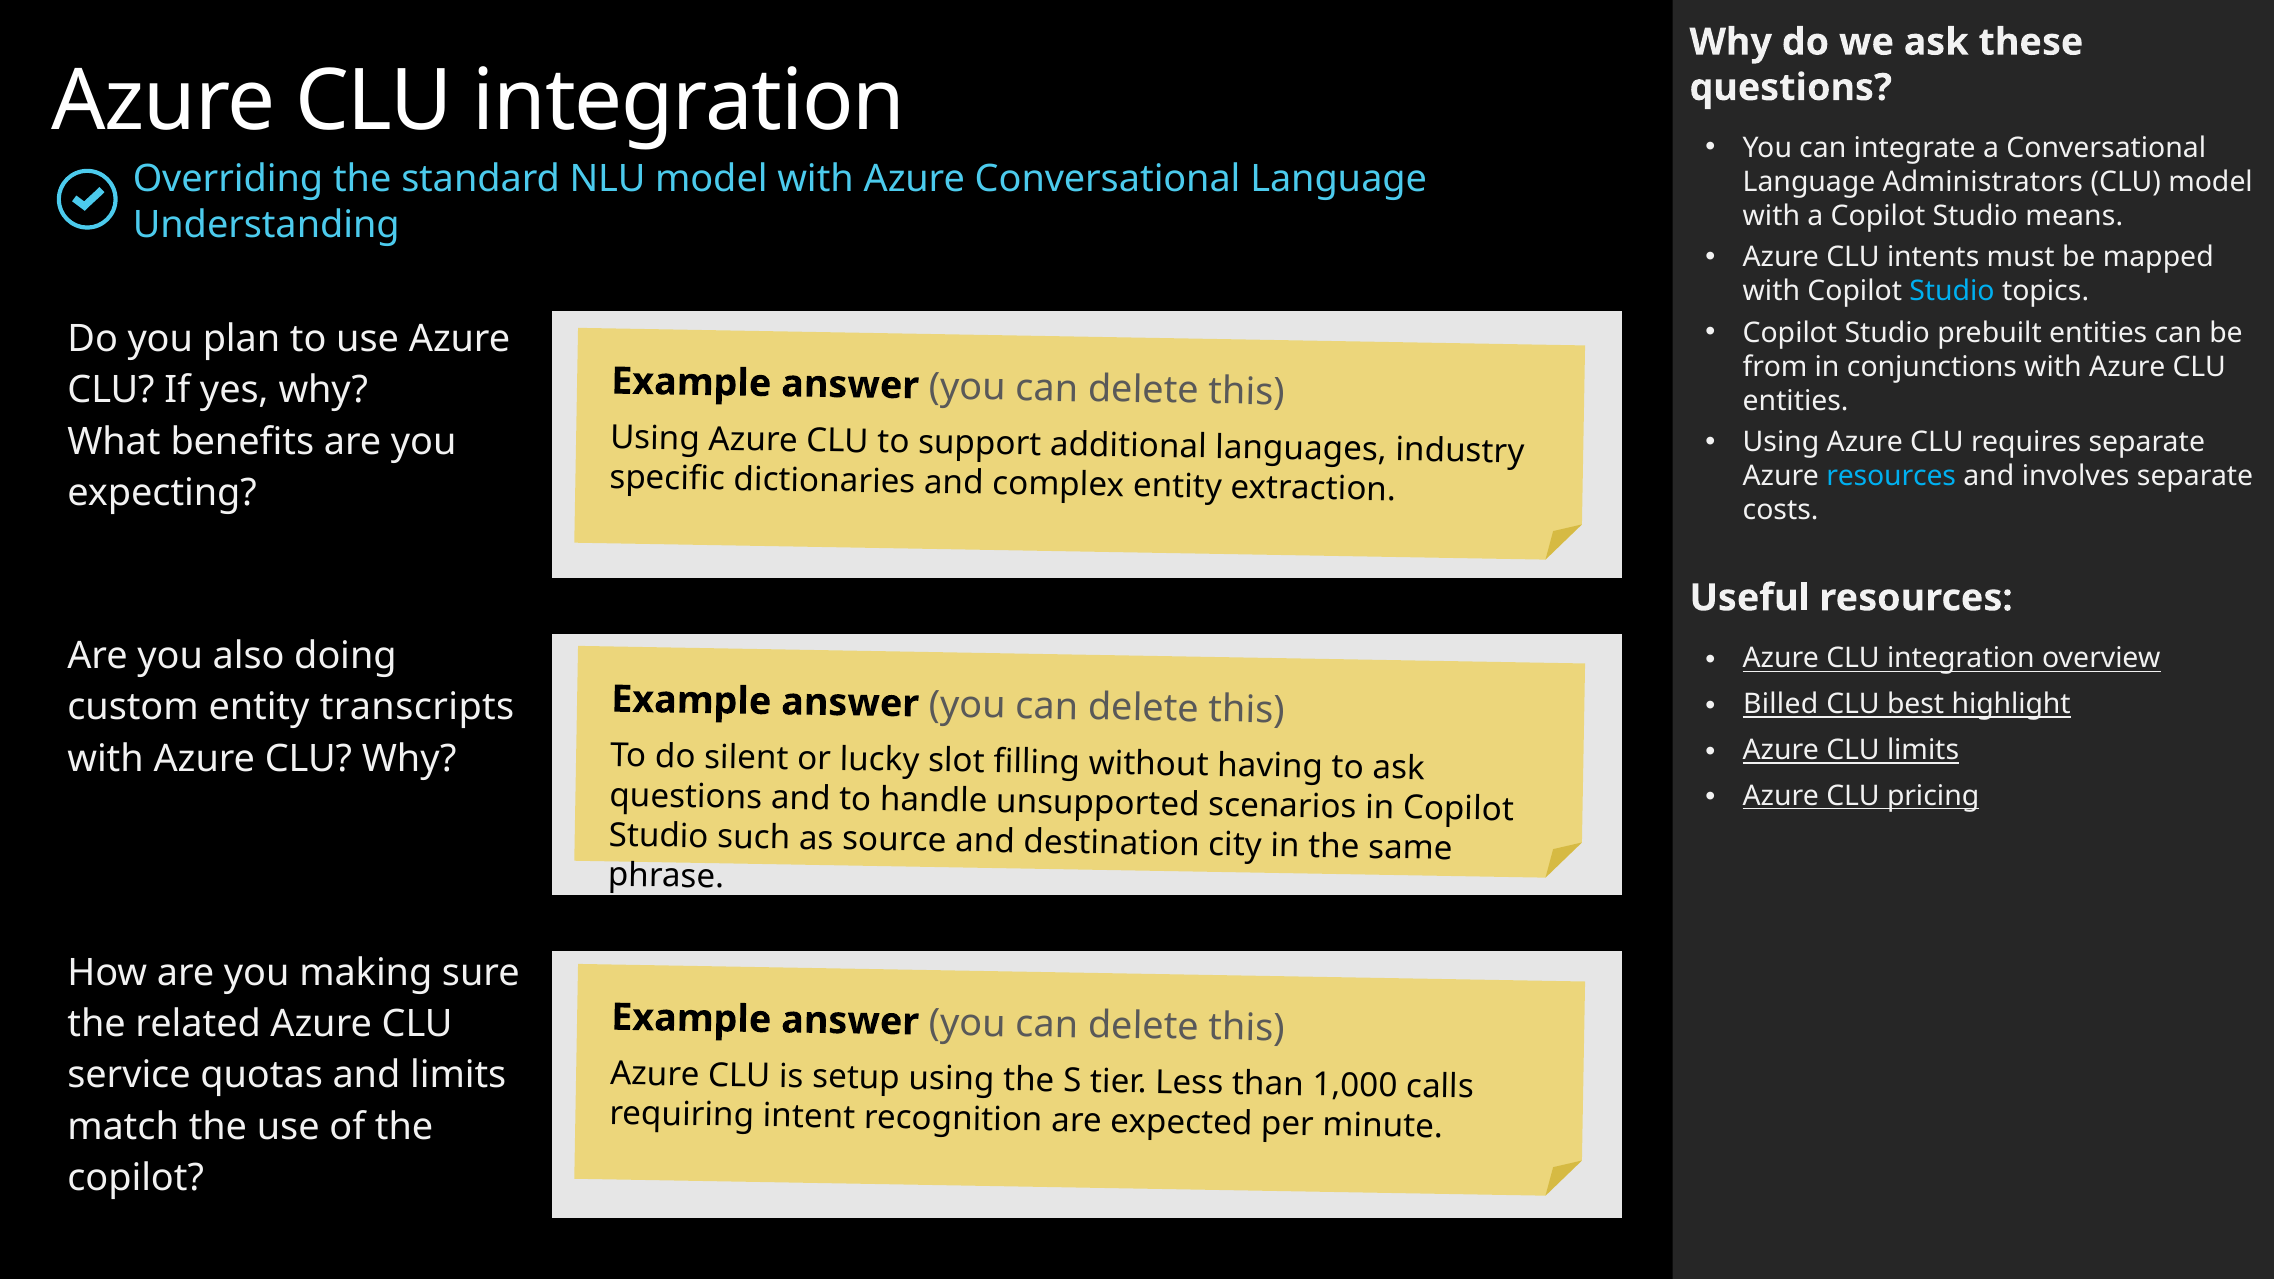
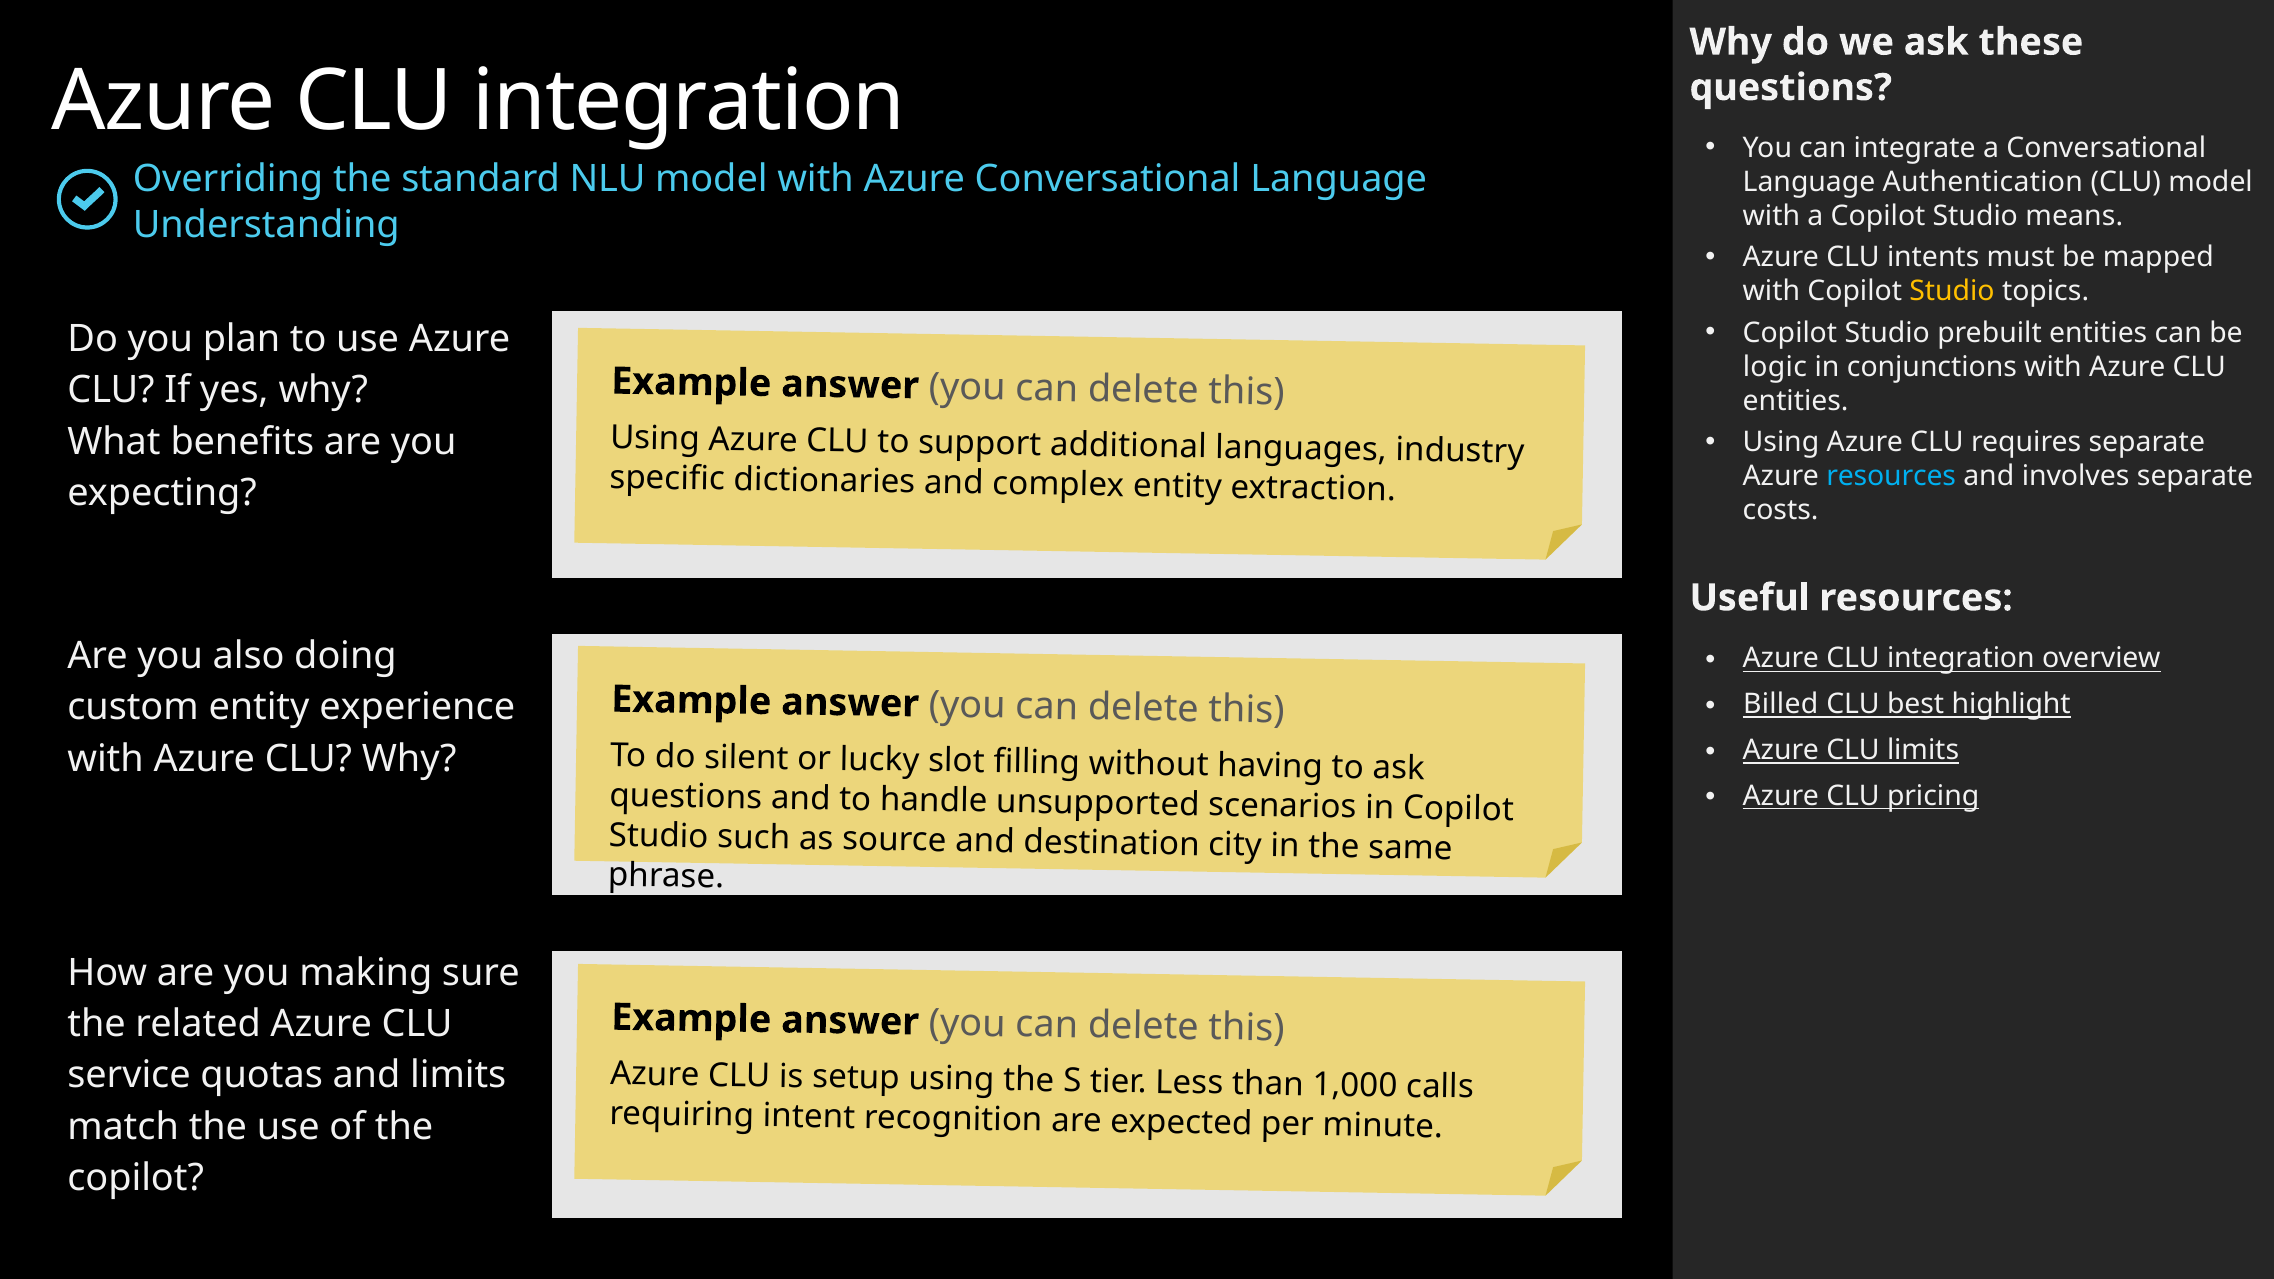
Administrators: Administrators -> Authentication
Studio at (1952, 292) colour: light blue -> yellow
from: from -> logic
transcripts: transcripts -> experience
